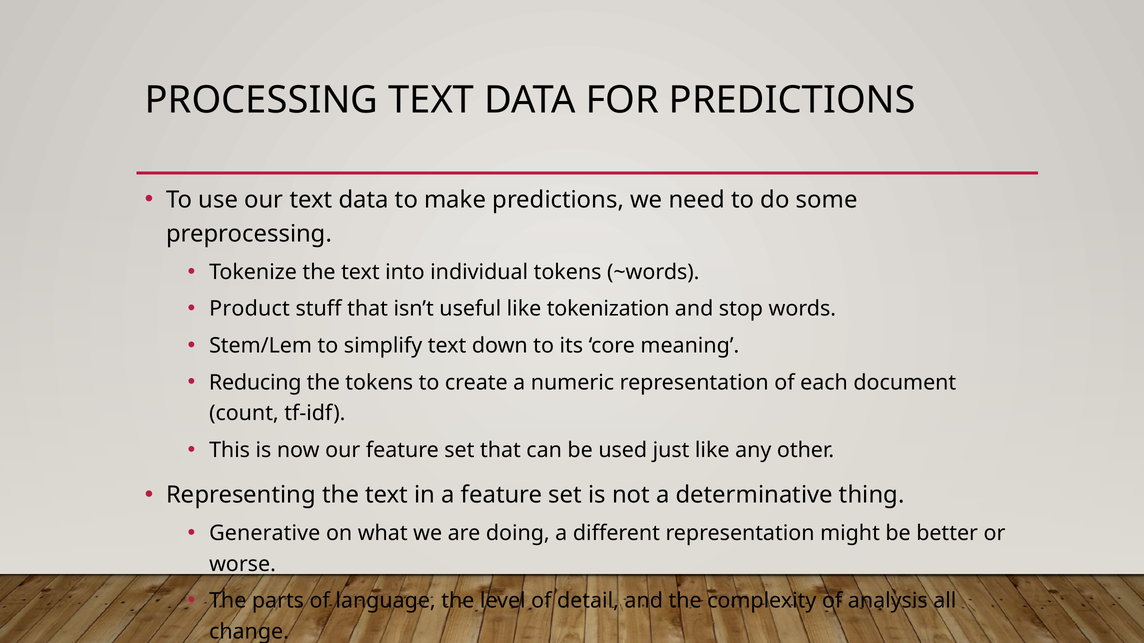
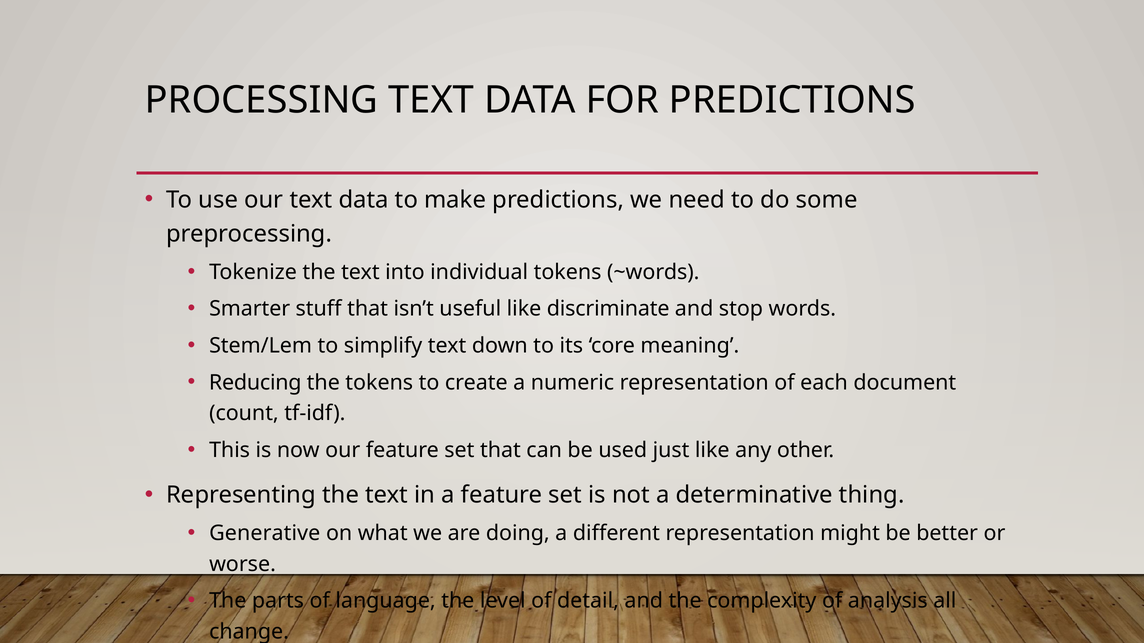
Product: Product -> Smarter
tokenization: tokenization -> discriminate
